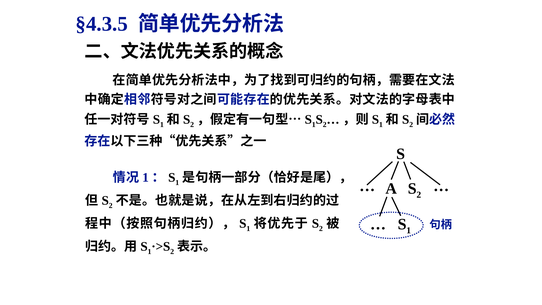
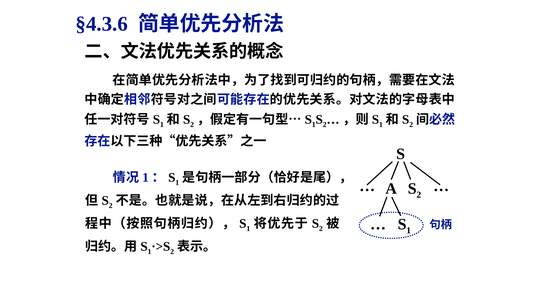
§4.3.5: §4.3.5 -> §4.3.6
